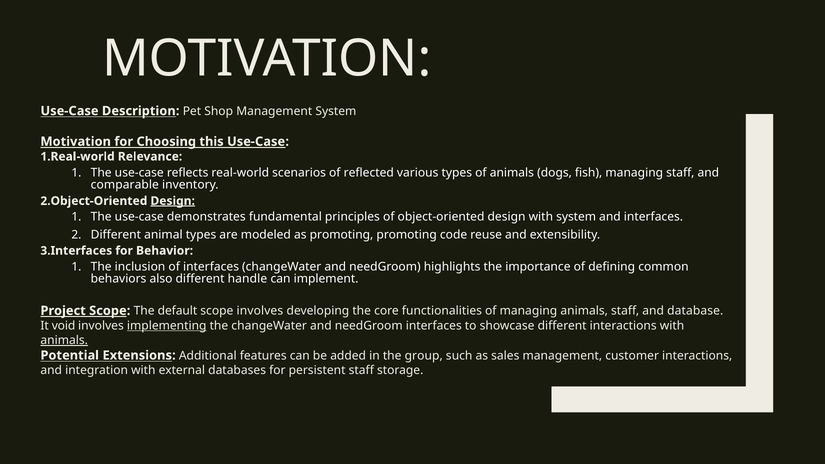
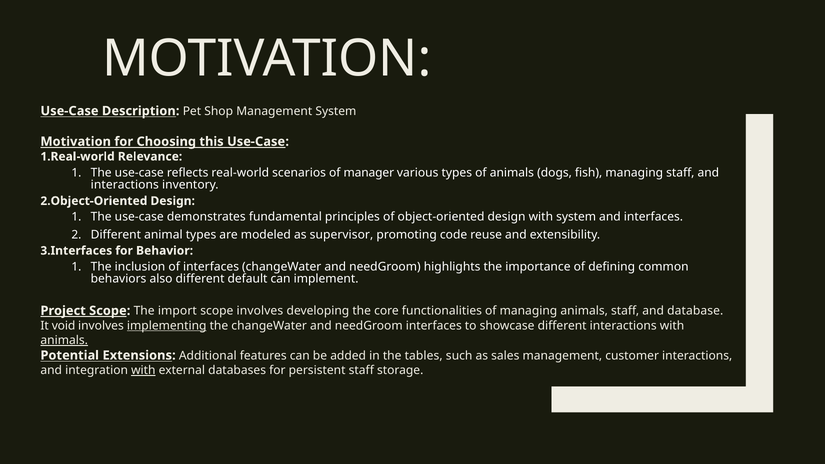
reflected: reflected -> manager
comparable at (125, 185): comparable -> interactions
Design at (173, 201) underline: present -> none
as promoting: promoting -> supervisor
handle: handle -> default
default: default -> import
group: group -> tables
with at (143, 370) underline: none -> present
